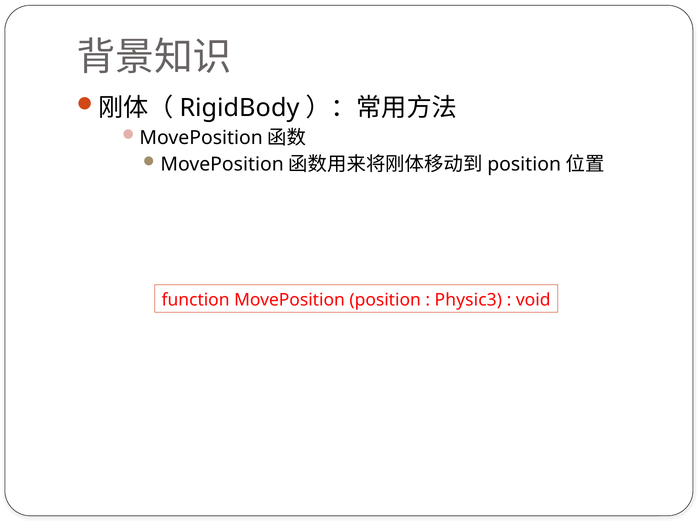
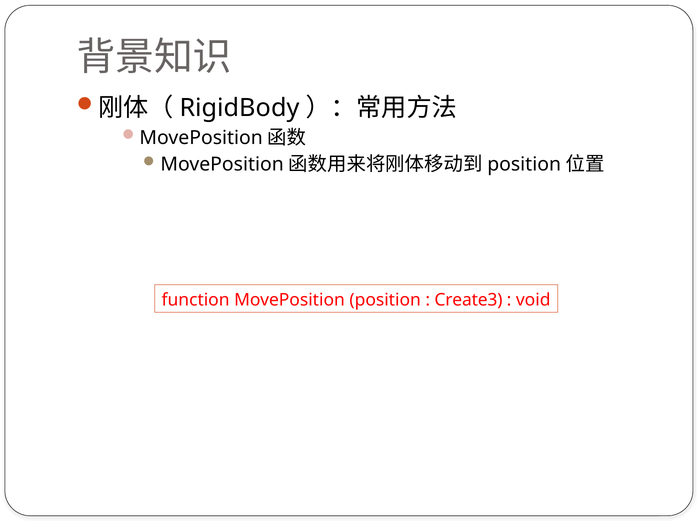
Physic3: Physic3 -> Create3
